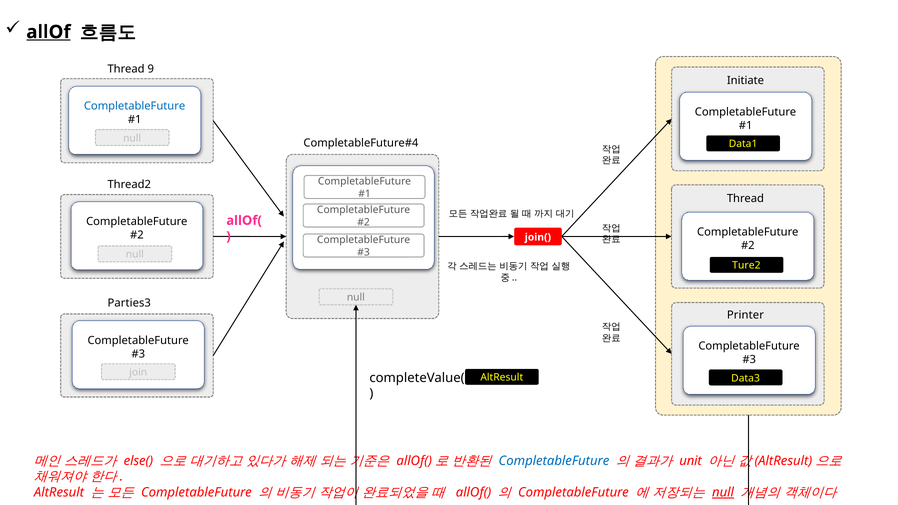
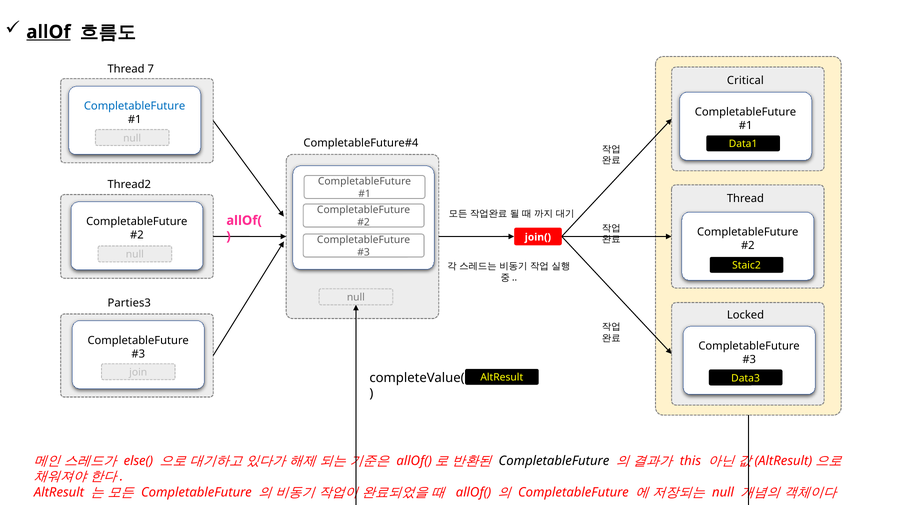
9: 9 -> 7
Initiate: Initiate -> Critical
Ture2: Ture2 -> Staic2
Printer: Printer -> Locked
CompletableFuture at (554, 461) colour: blue -> black
unit: unit -> this
null at (723, 492) underline: present -> none
